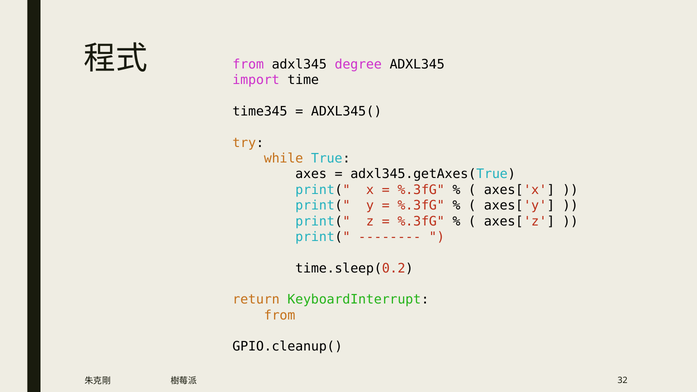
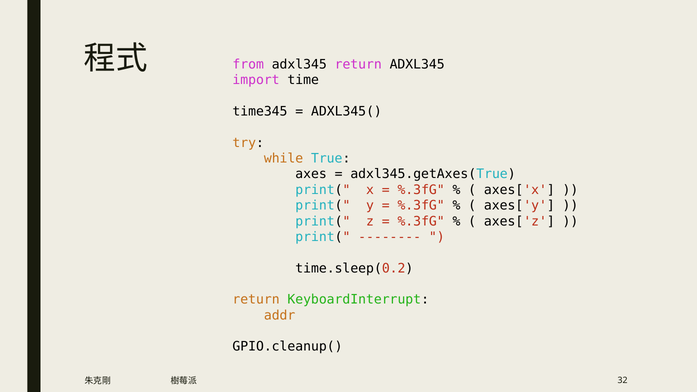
adxl345 degree: degree -> return
from at (280, 315): from -> addr
